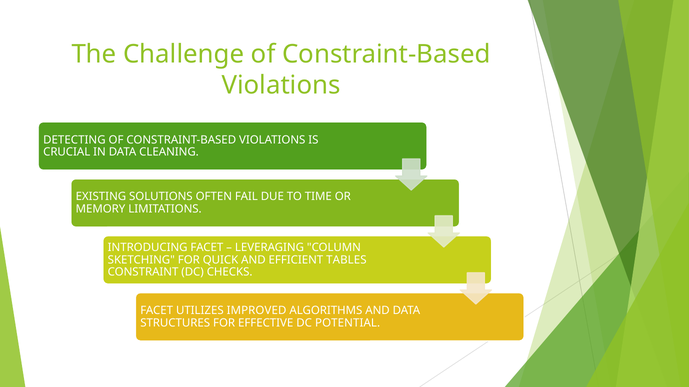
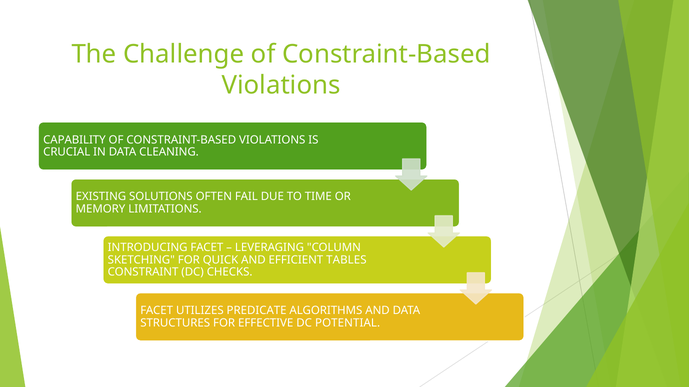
DETECTING: DETECTING -> CAPABILITY
IMPROVED: IMPROVED -> PREDICATE
